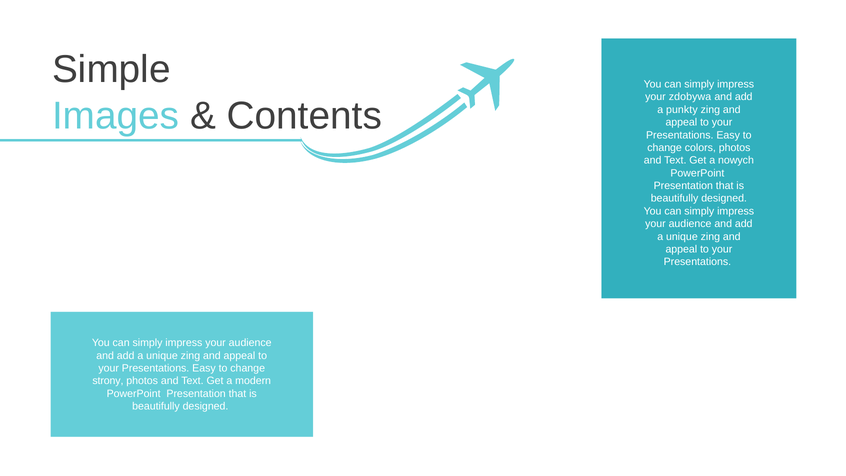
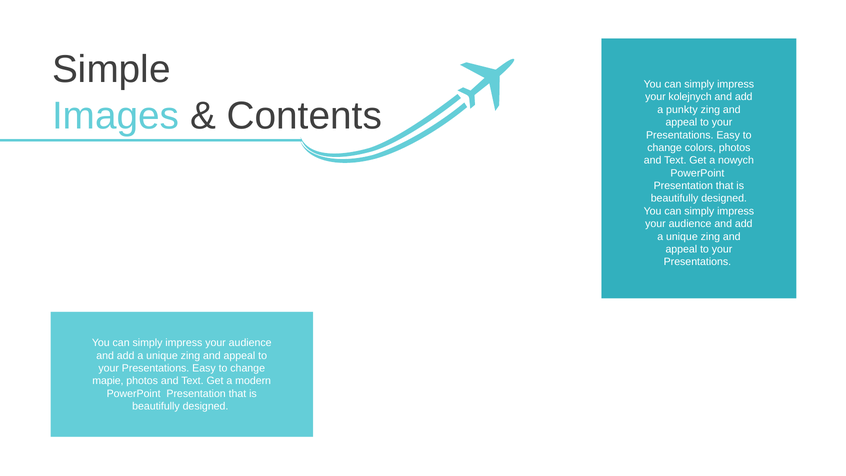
zdobywa: zdobywa -> kolejnych
strony: strony -> mapie
